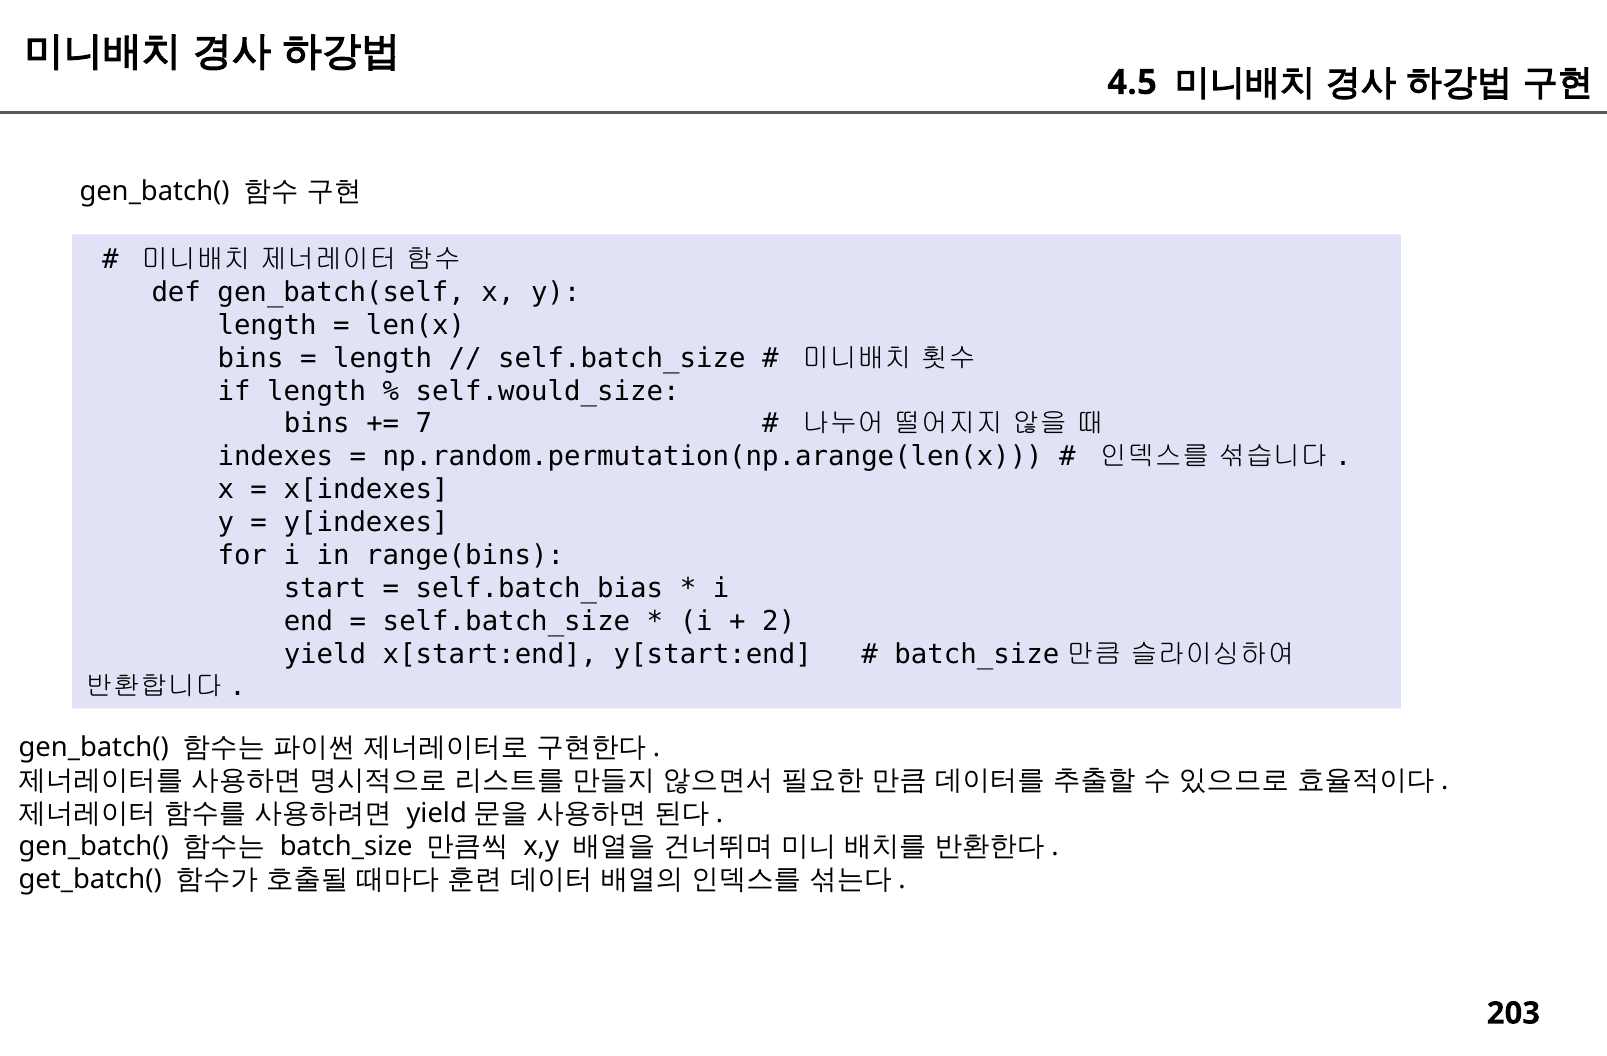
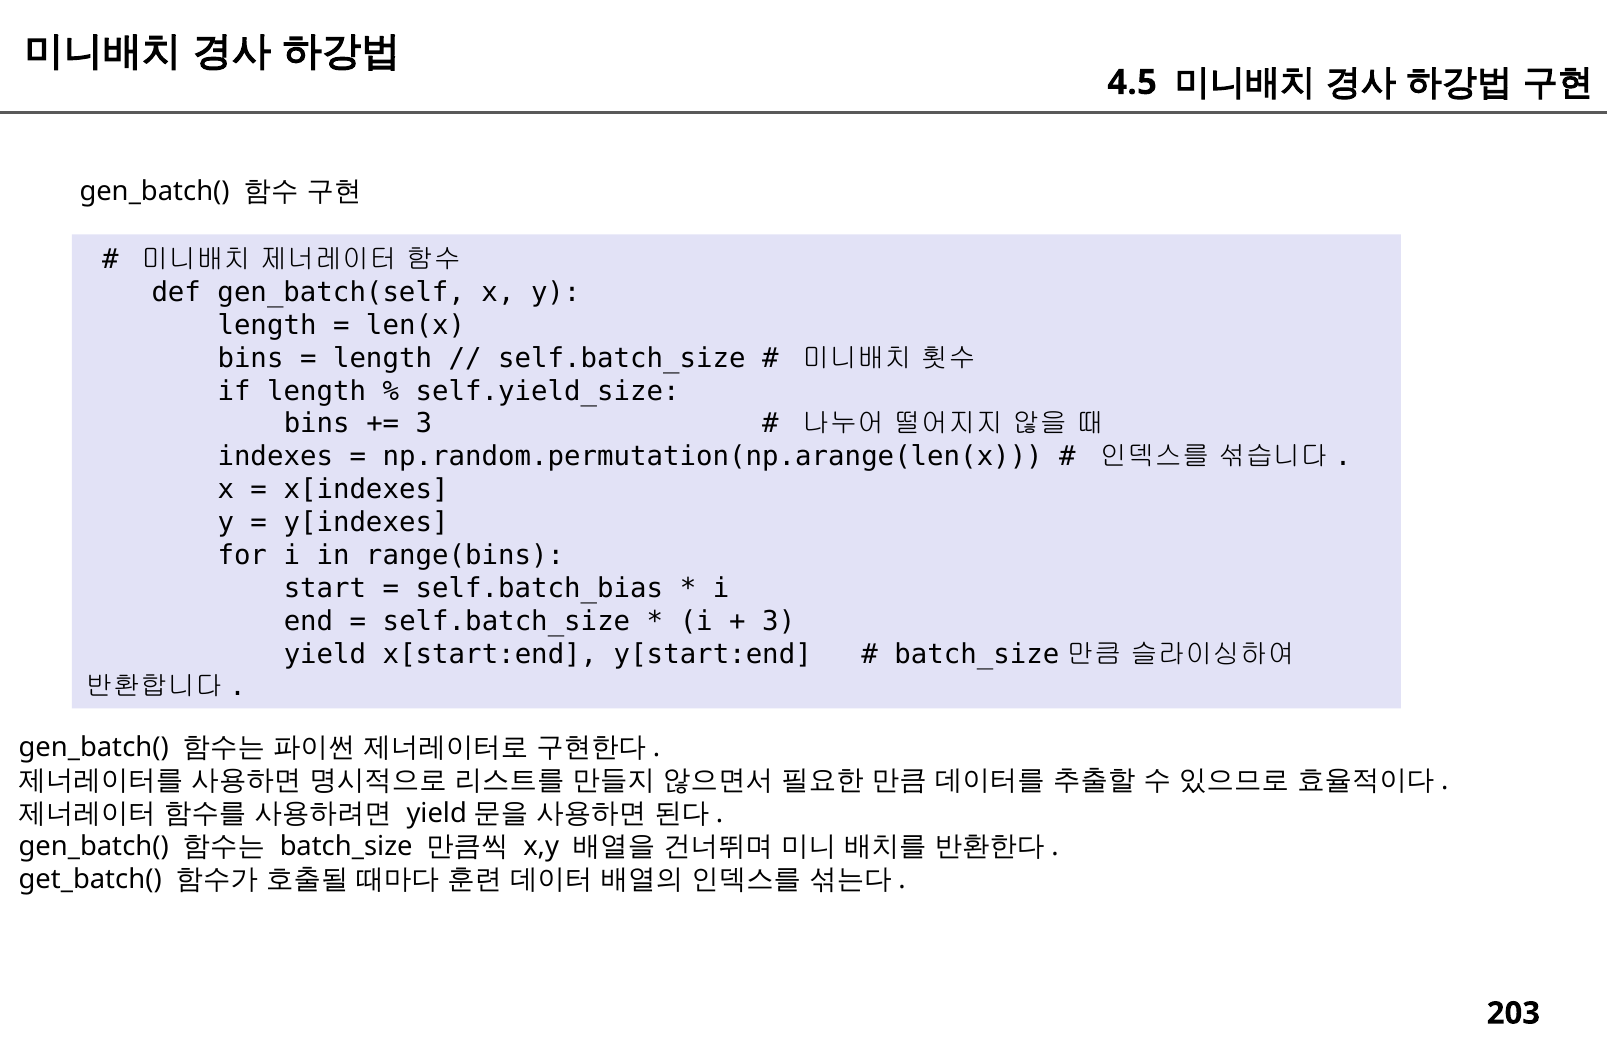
self.would_size: self.would_size -> self.yield_size
7 at (424, 424): 7 -> 3
2 at (779, 621): 2 -> 3
